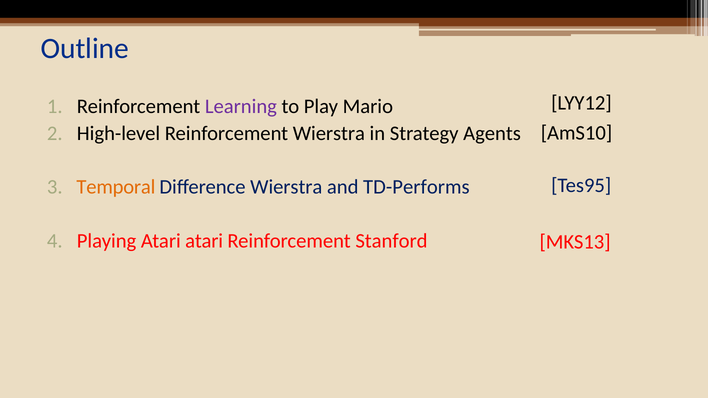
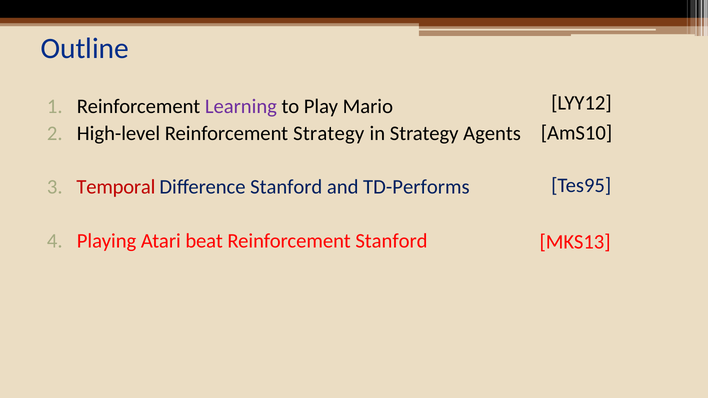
Reinforcement Wierstra: Wierstra -> Strategy
Temporal colour: orange -> red
Difference Wierstra: Wierstra -> Stanford
Atari atari: atari -> beat
